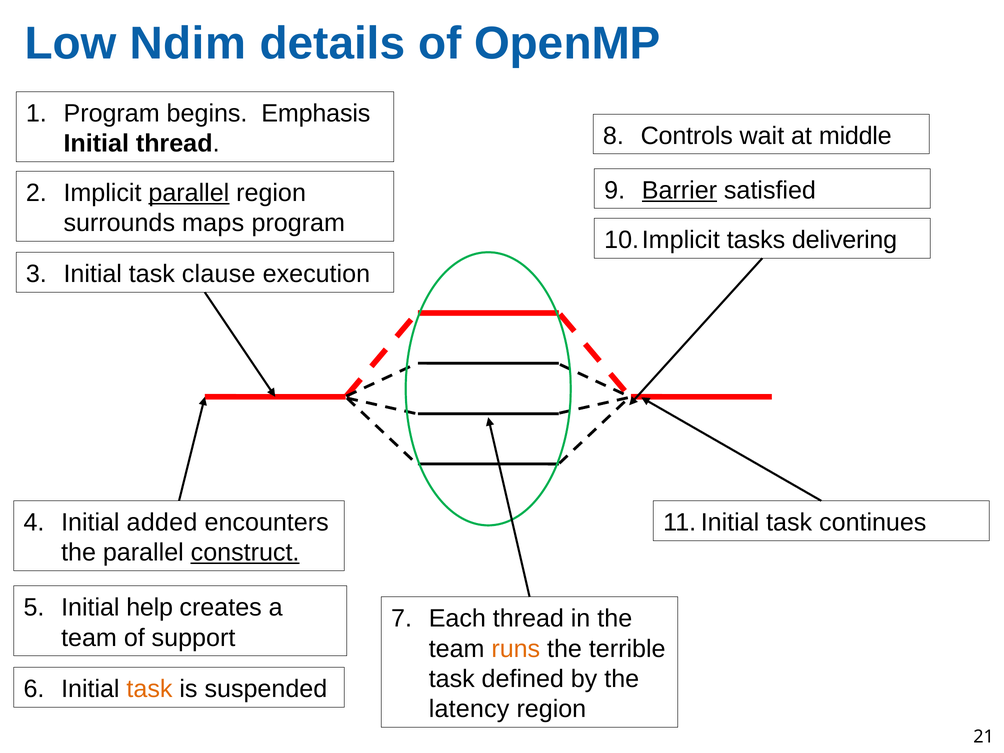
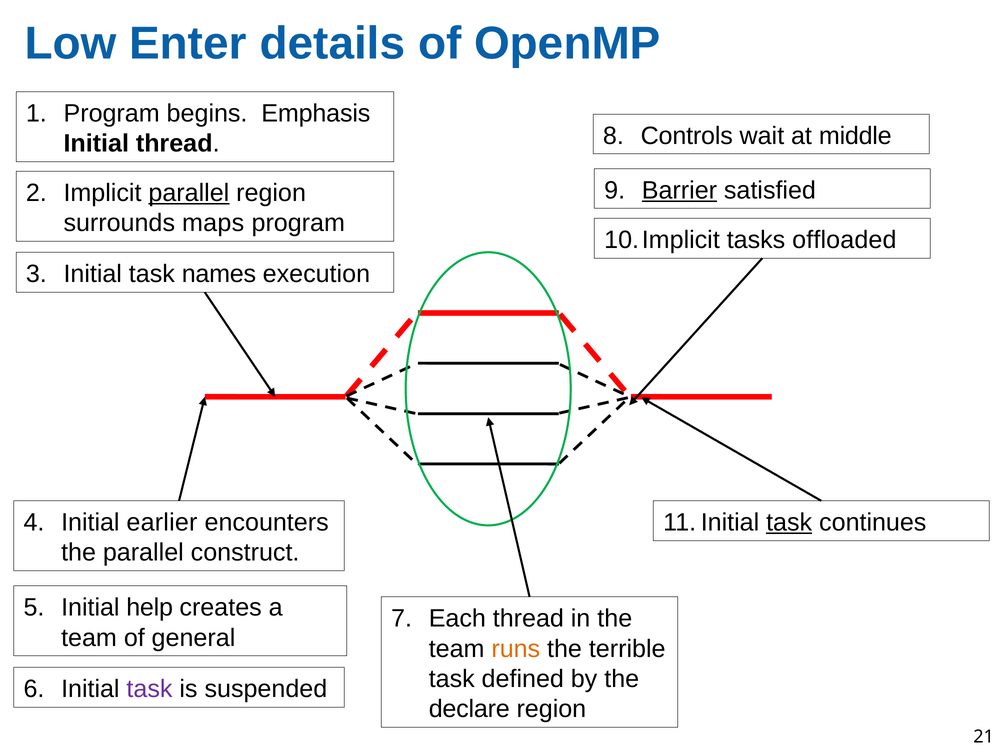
Ndim: Ndim -> Enter
delivering: delivering -> offloaded
clause: clause -> names
added: added -> earlier
task at (789, 523) underline: none -> present
construct underline: present -> none
support: support -> general
task at (149, 689) colour: orange -> purple
latency: latency -> declare
